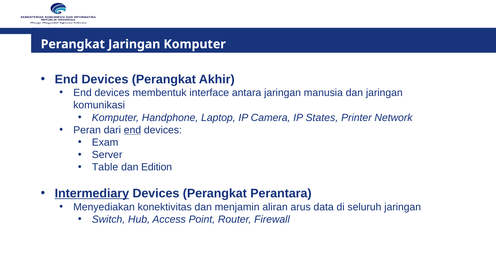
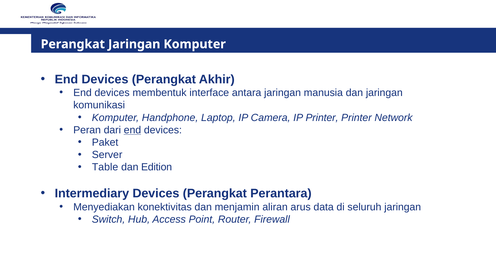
IP States: States -> Printer
Exam: Exam -> Paket
Intermediary underline: present -> none
